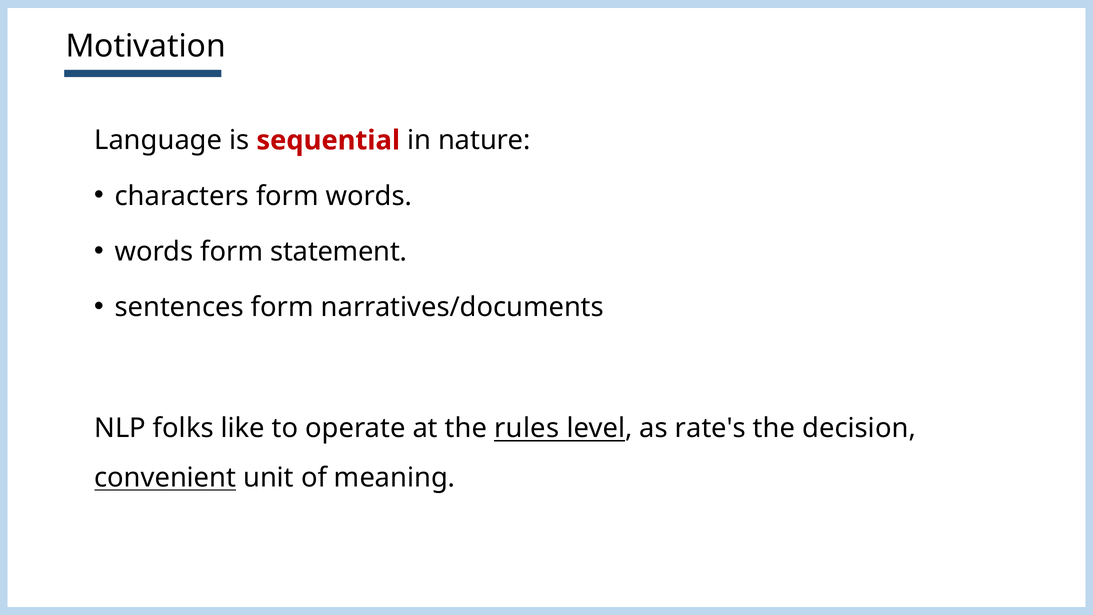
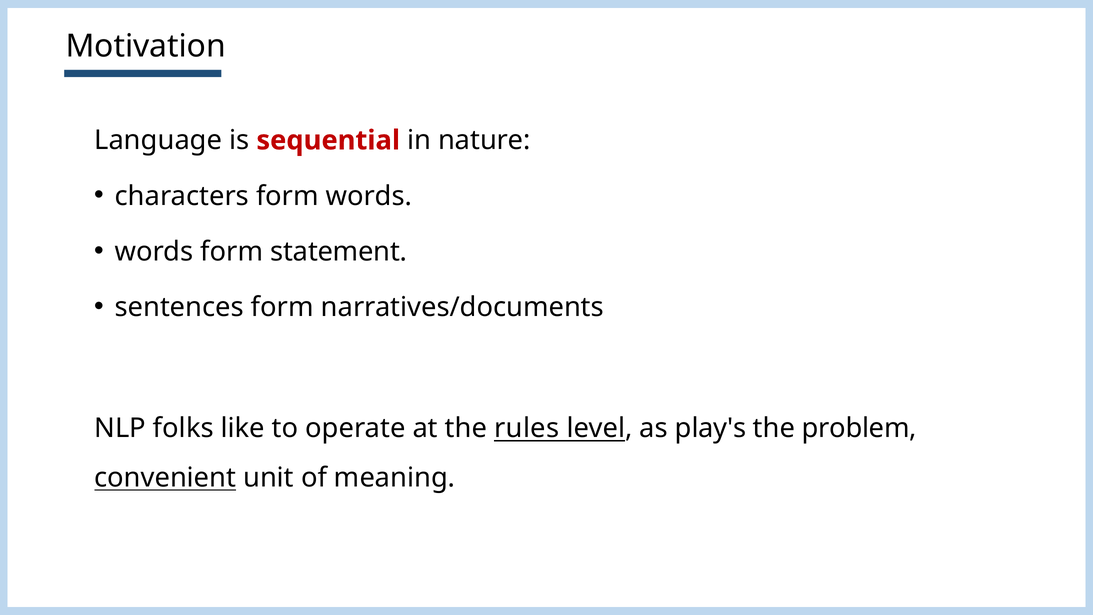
rate's: rate's -> play's
decision: decision -> problem
